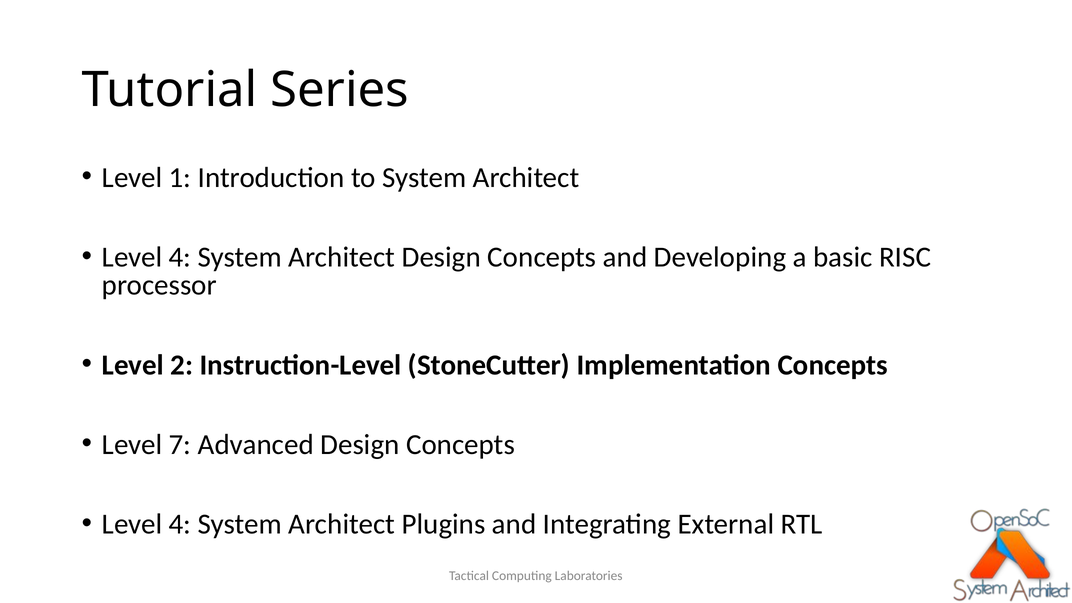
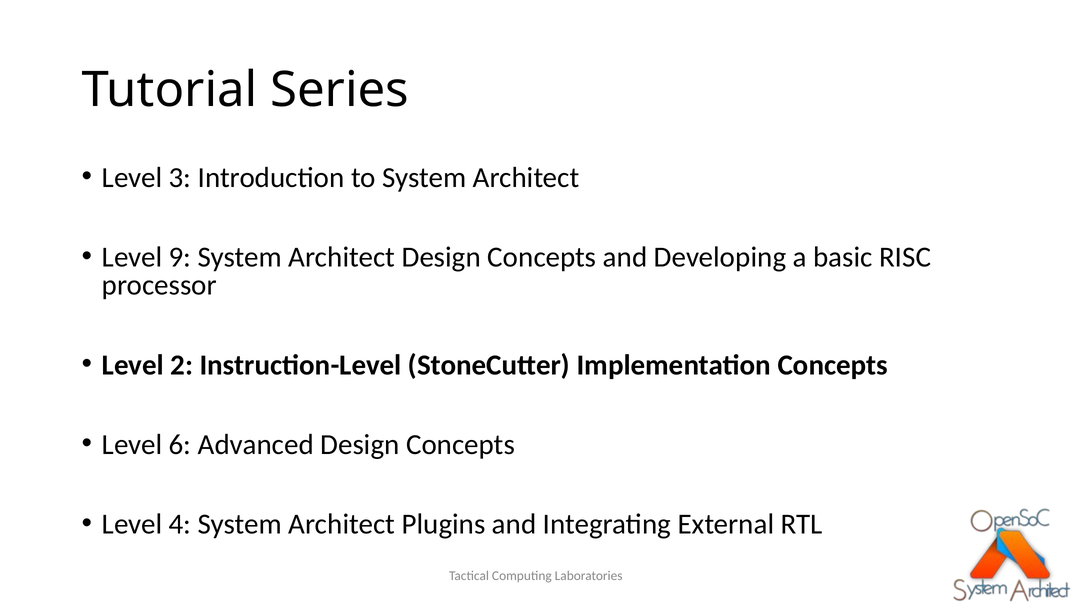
1: 1 -> 3
4 at (180, 257): 4 -> 9
7: 7 -> 6
